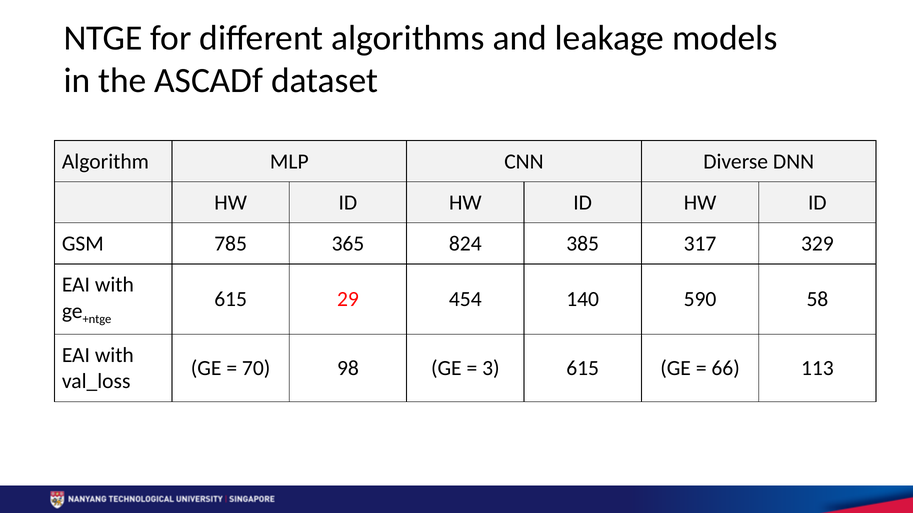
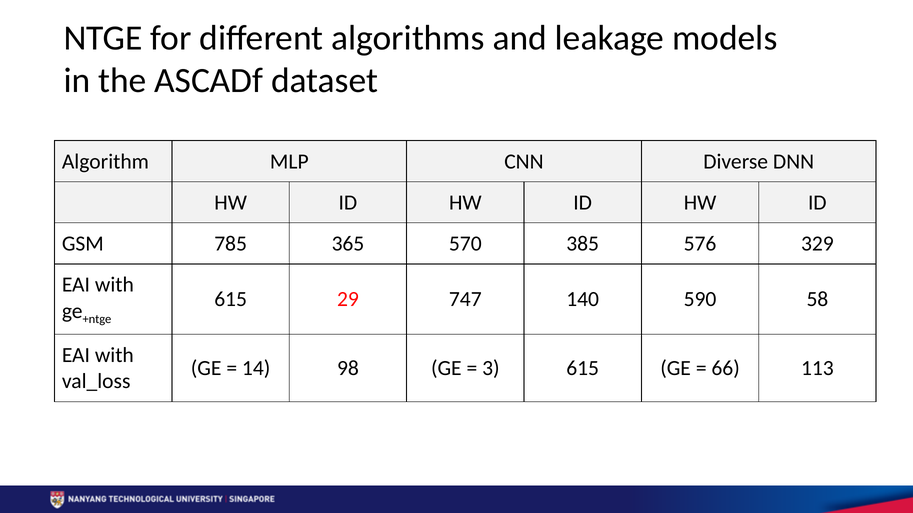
824: 824 -> 570
317: 317 -> 576
454: 454 -> 747
70: 70 -> 14
